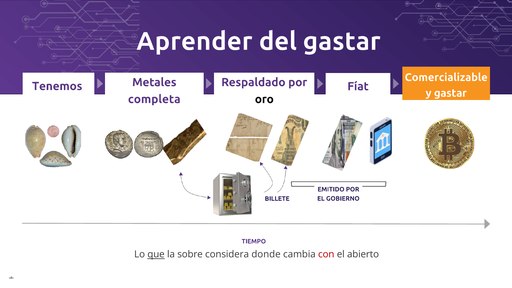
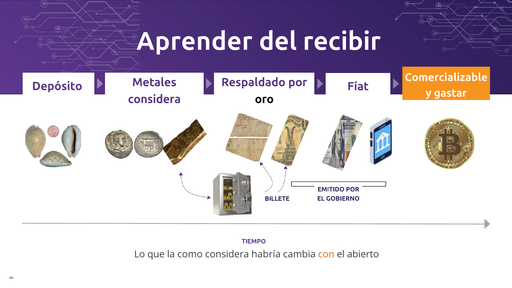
del gastar: gastar -> recibir
Tenemos: Tenemos -> Depósito
completa at (154, 99): completa -> considera
que underline: present -> none
sobre: sobre -> como
donde: donde -> habría
con colour: red -> orange
